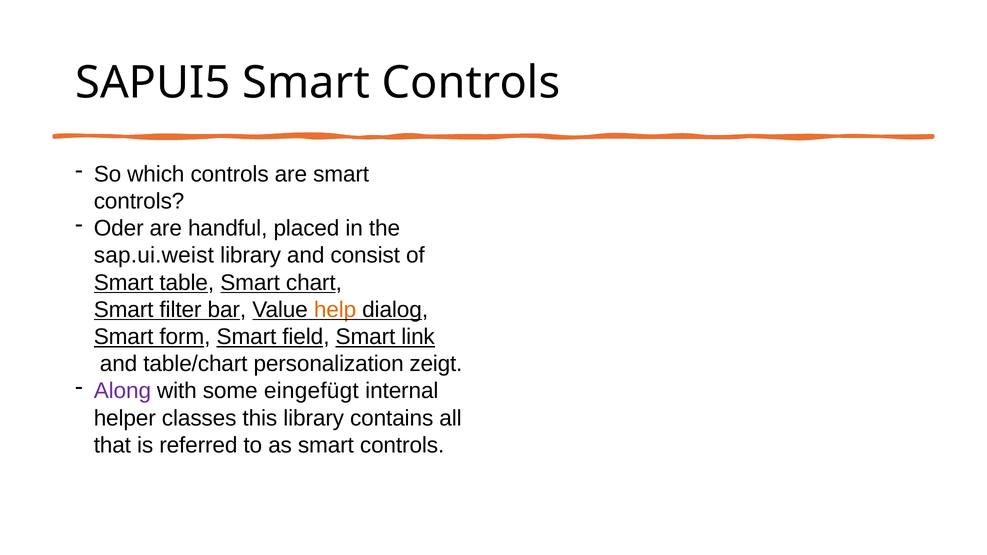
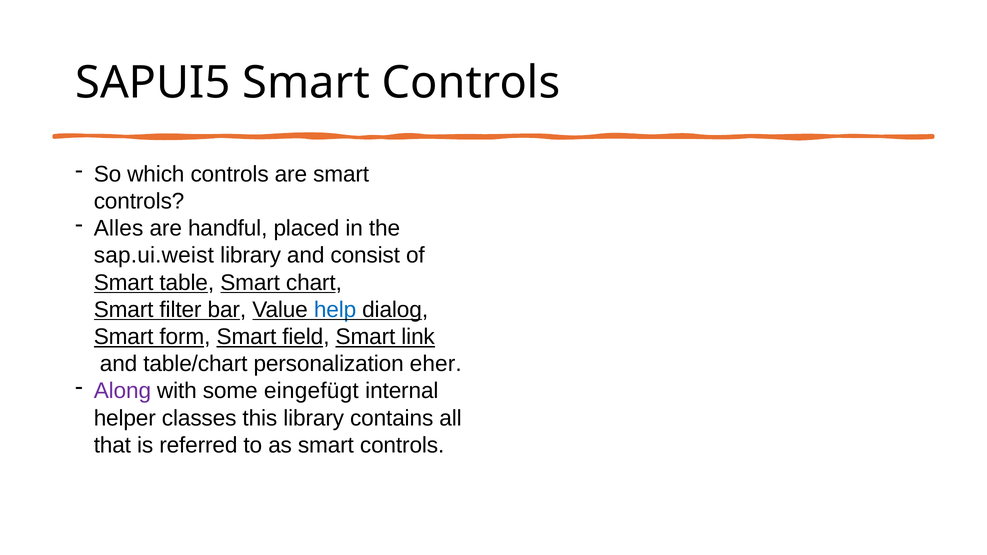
Oder: Oder -> Alles
help colour: orange -> blue
zeigt: zeigt -> eher
